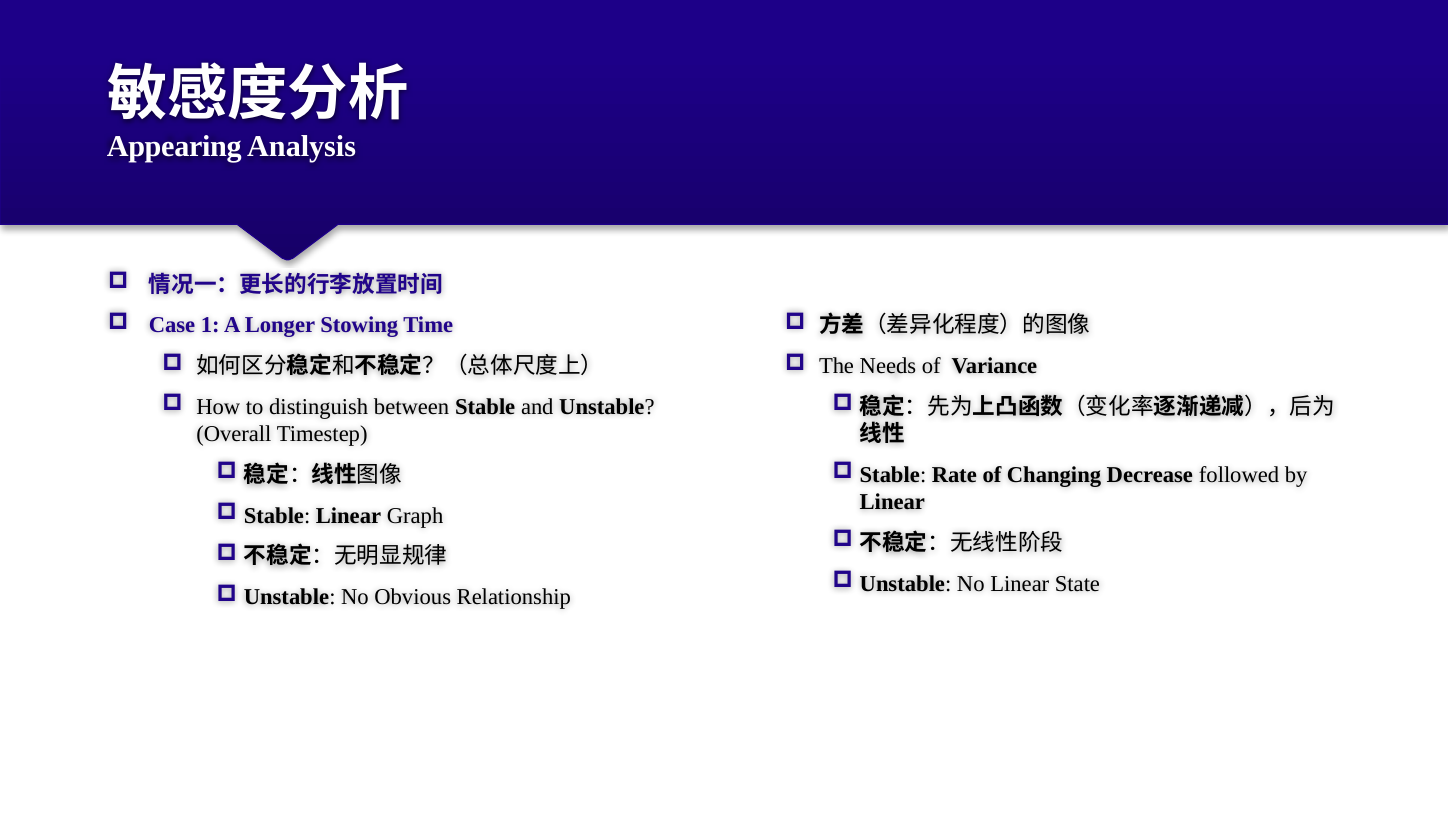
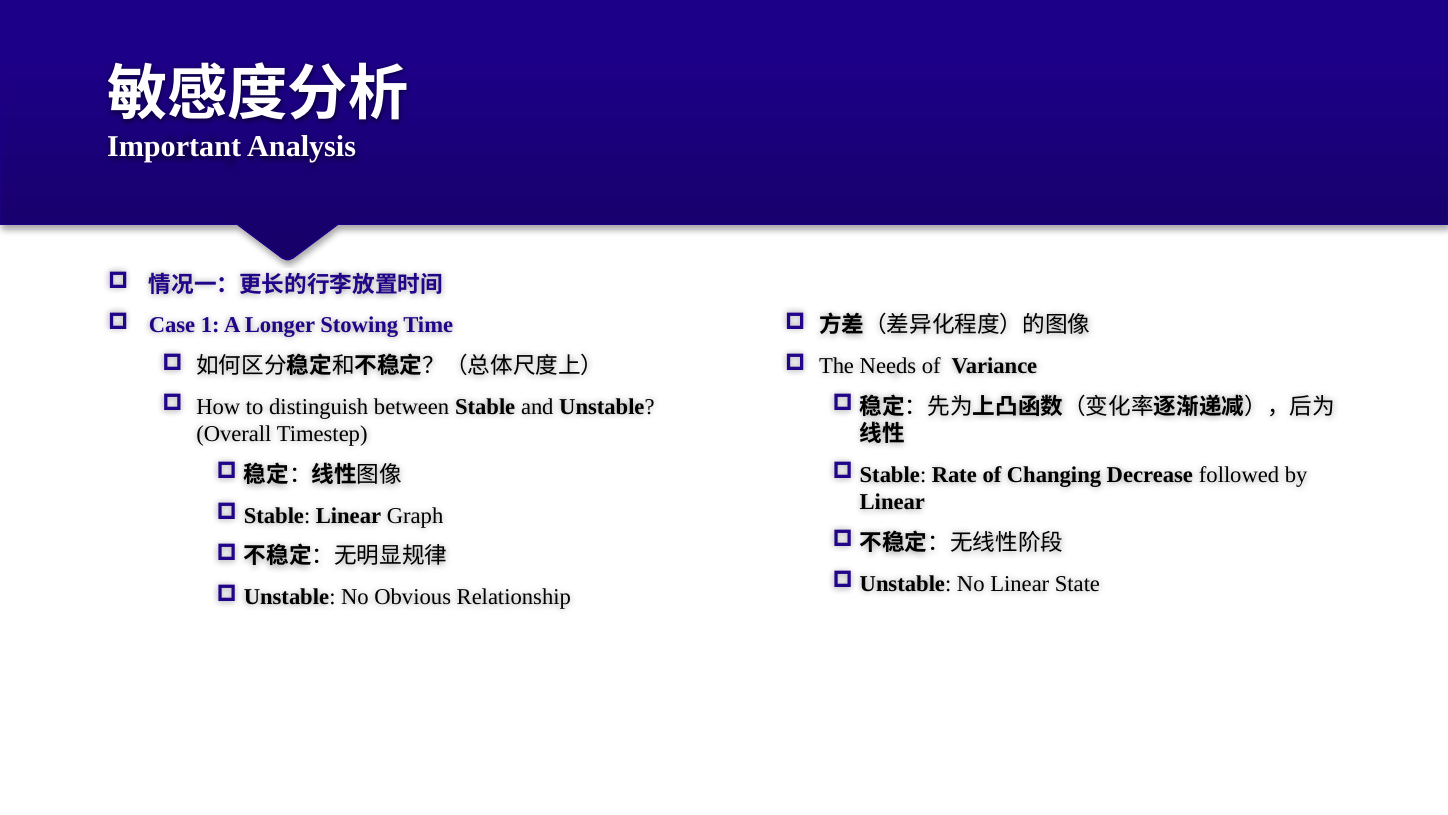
Appearing: Appearing -> Important
